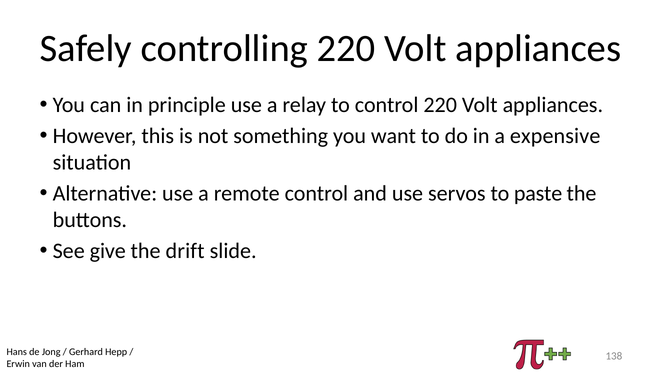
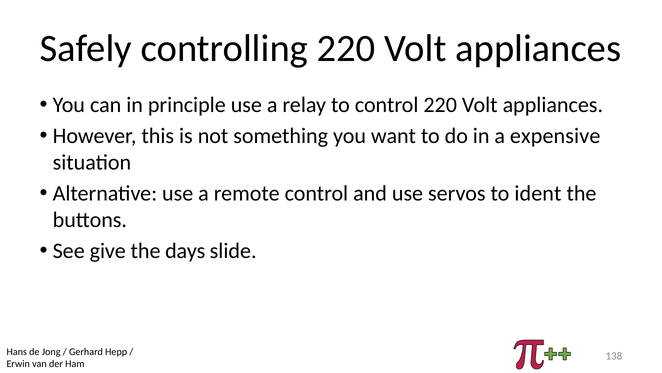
paste: paste -> ident
drift: drift -> days
